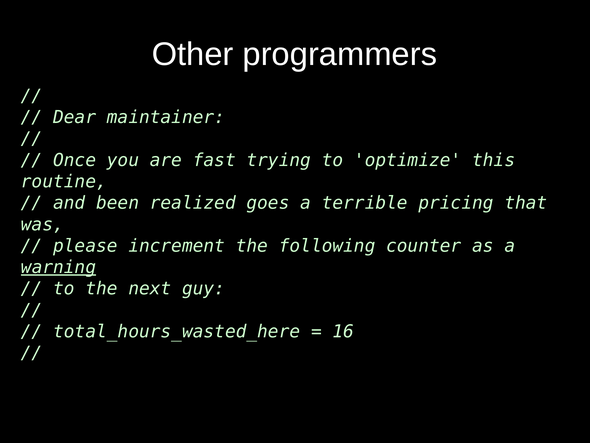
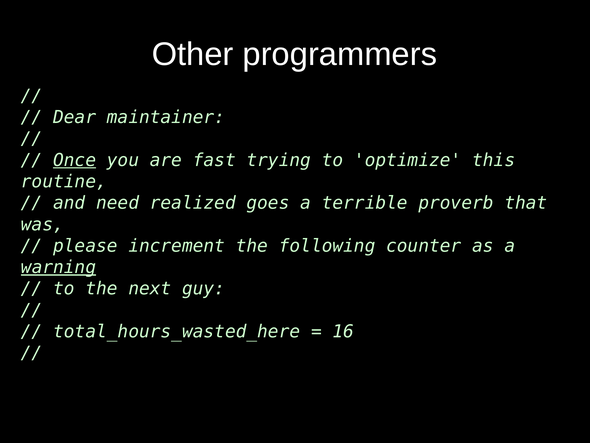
Once underline: none -> present
been: been -> need
pricing: pricing -> proverb
